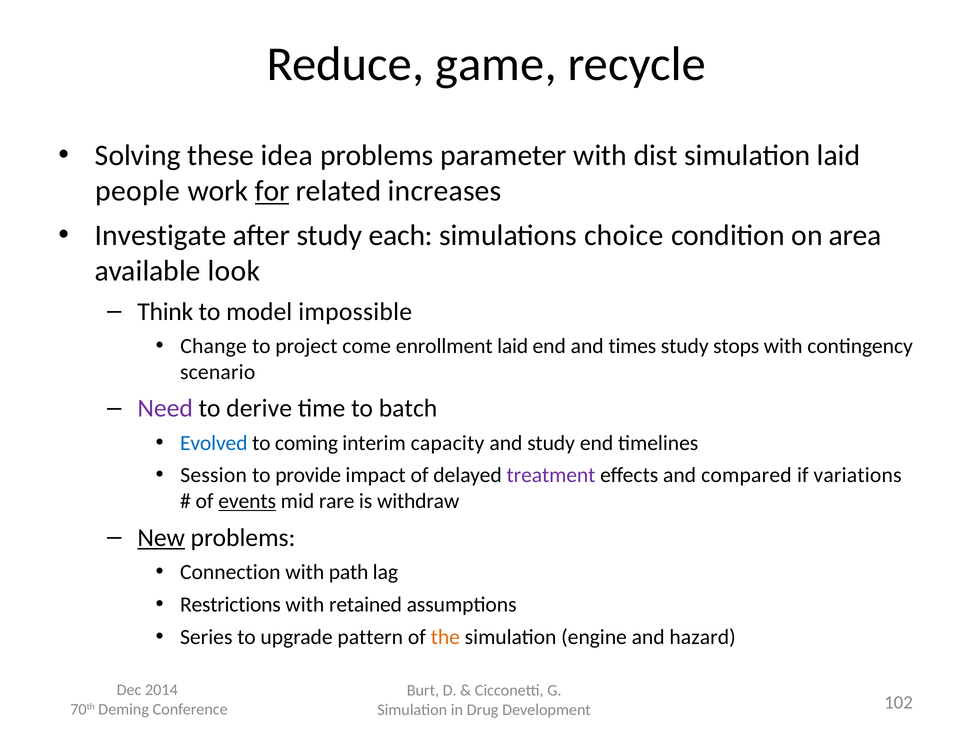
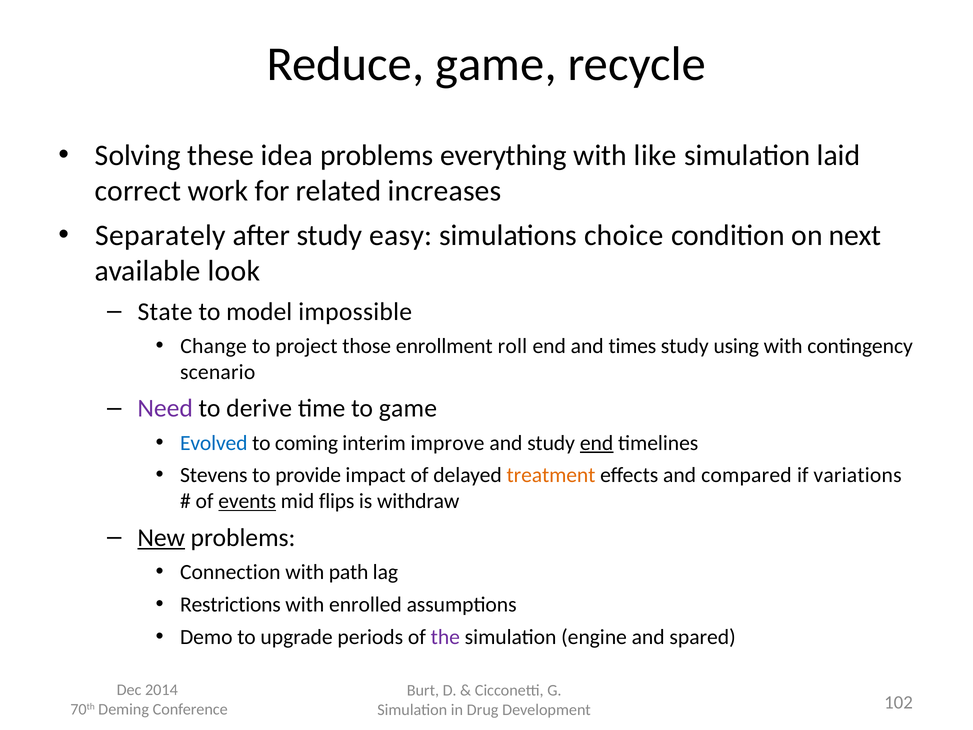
parameter: parameter -> everything
dist: dist -> like
people: people -> correct
for underline: present -> none
Investigate: Investigate -> Separately
each: each -> easy
area: area -> next
Think: Think -> State
come: come -> those
enrollment laid: laid -> roll
stops: stops -> using
to batch: batch -> game
capacity: capacity -> improve
end at (597, 443) underline: none -> present
Session: Session -> Stevens
treatment colour: purple -> orange
rare: rare -> flips
retained: retained -> enrolled
Series: Series -> Demo
pattern: pattern -> periods
the colour: orange -> purple
hazard: hazard -> spared
